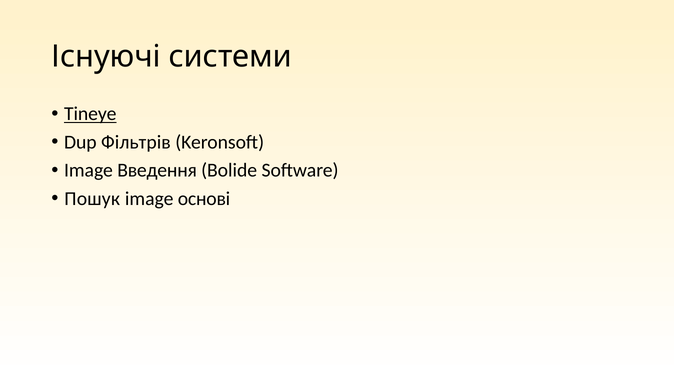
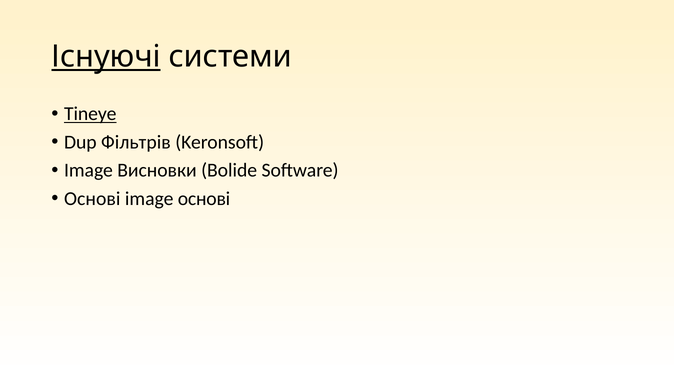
Існуючі underline: none -> present
Введення: Введення -> Висновки
Пошук at (92, 199): Пошук -> Основі
